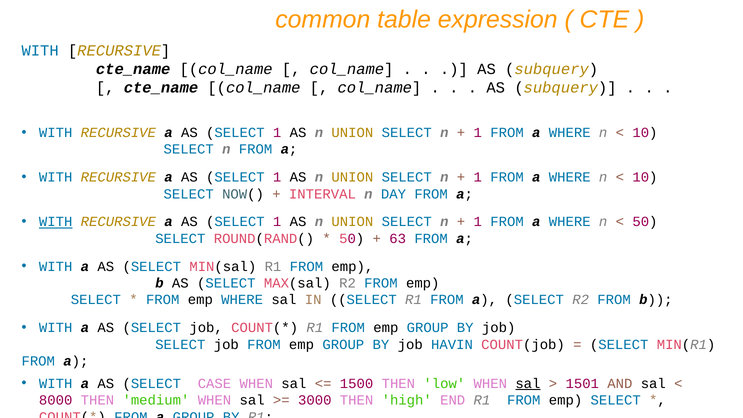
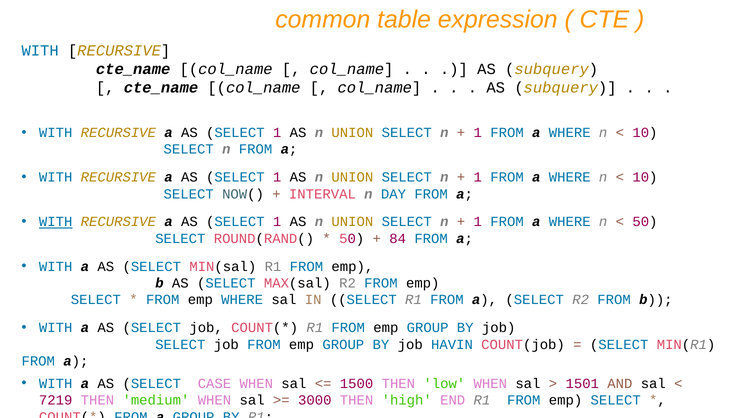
63: 63 -> 84
sal at (528, 383) underline: present -> none
8000: 8000 -> 7219
